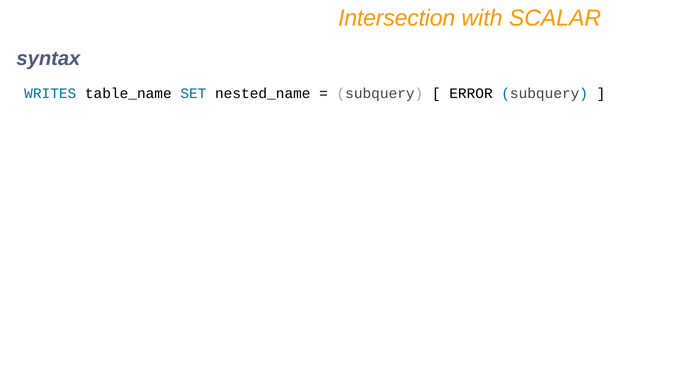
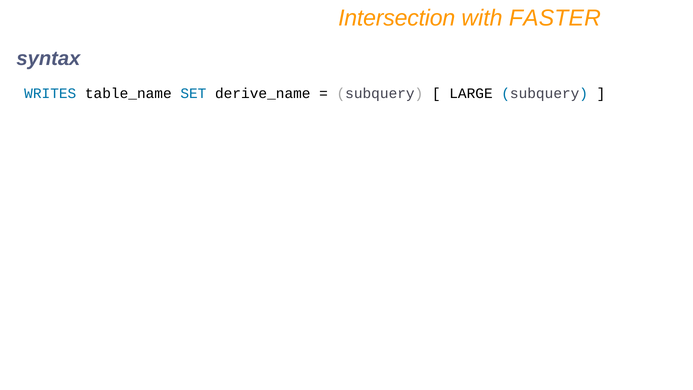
SCALAR: SCALAR -> FASTER
nested_name: nested_name -> derive_name
ERROR: ERROR -> LARGE
